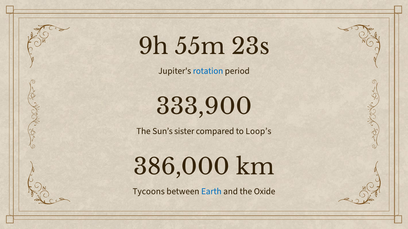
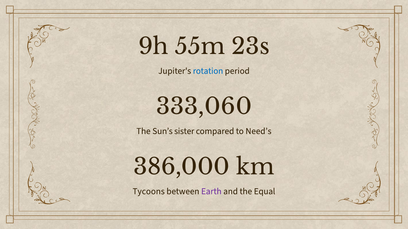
333,900: 333,900 -> 333,060
Loop’s: Loop’s -> Need’s
Earth colour: blue -> purple
Oxide: Oxide -> Equal
